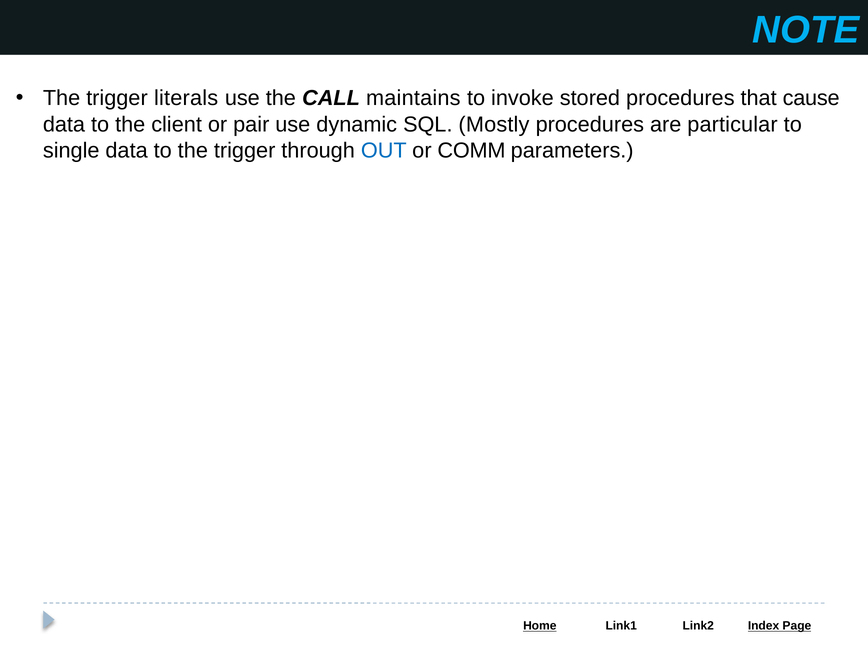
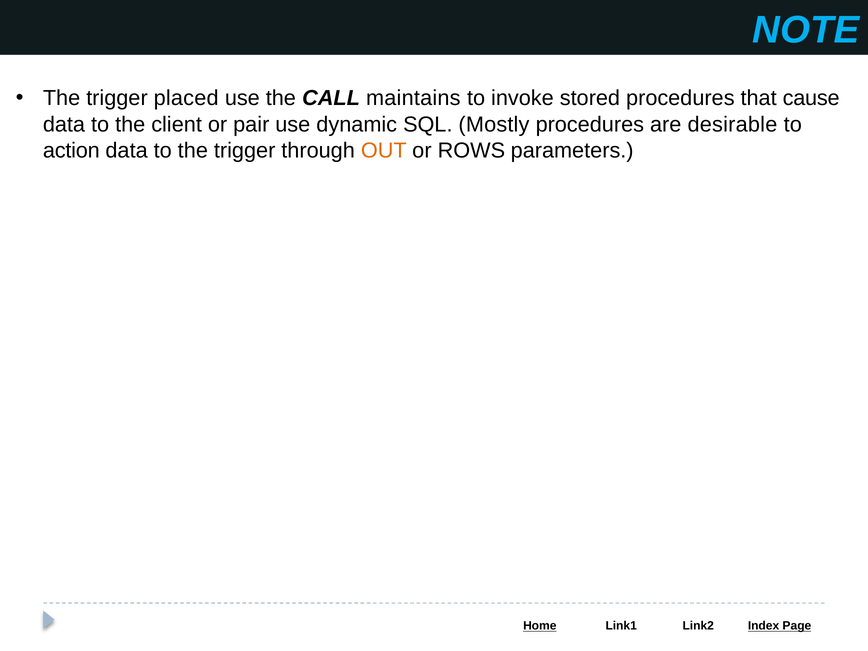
literals: literals -> placed
particular: particular -> desirable
single: single -> action
OUT colour: blue -> orange
COMM: COMM -> ROWS
